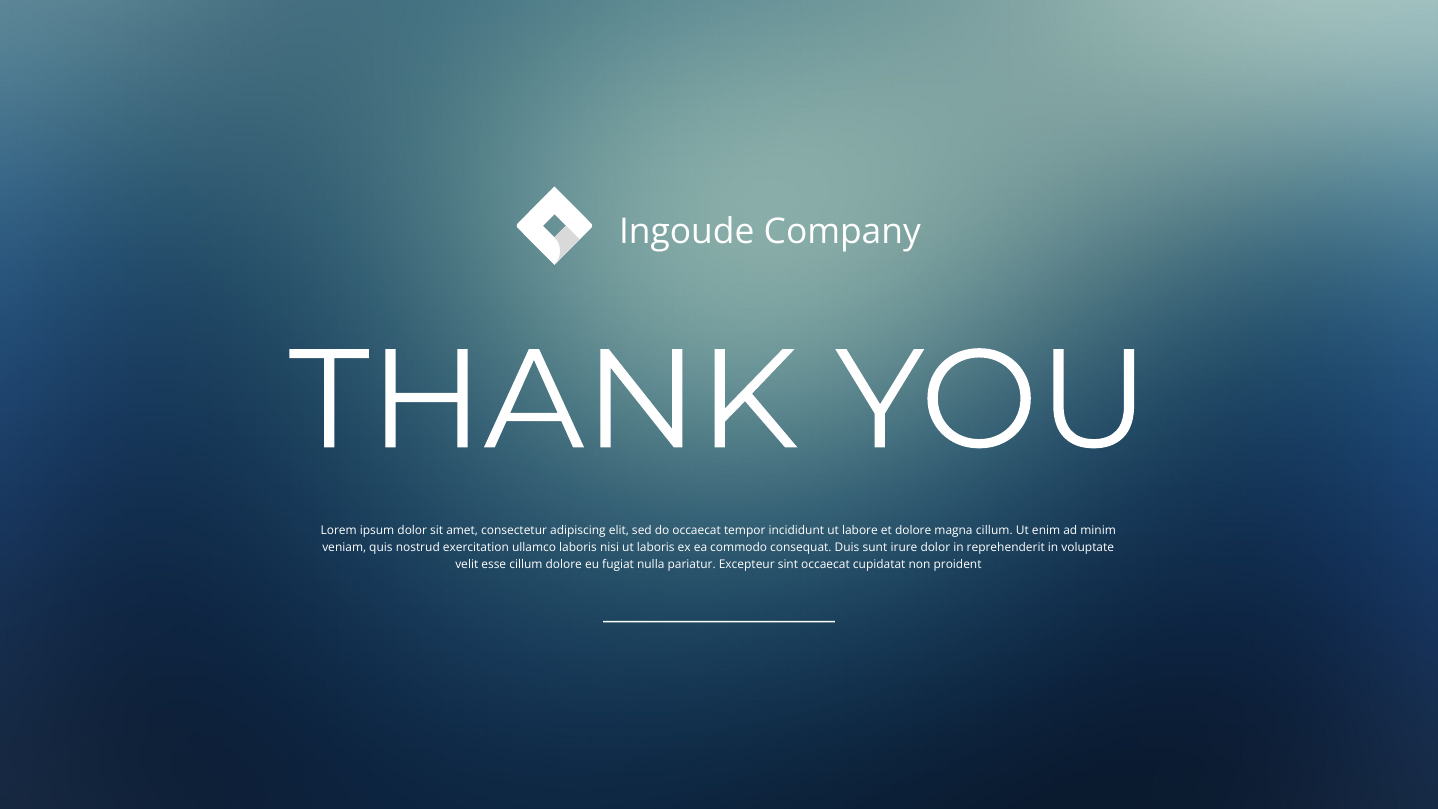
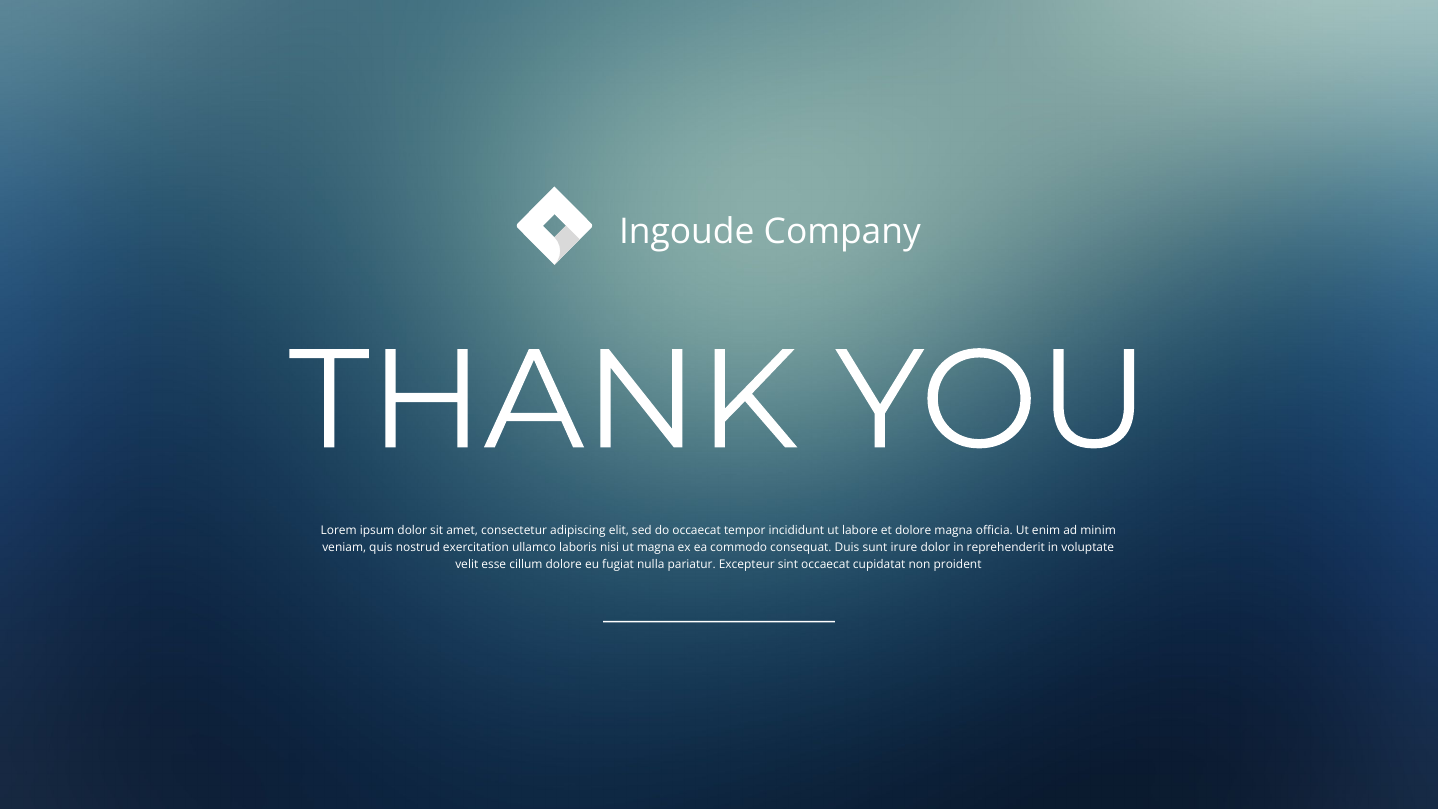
magna cillum: cillum -> officia
ut laboris: laboris -> magna
